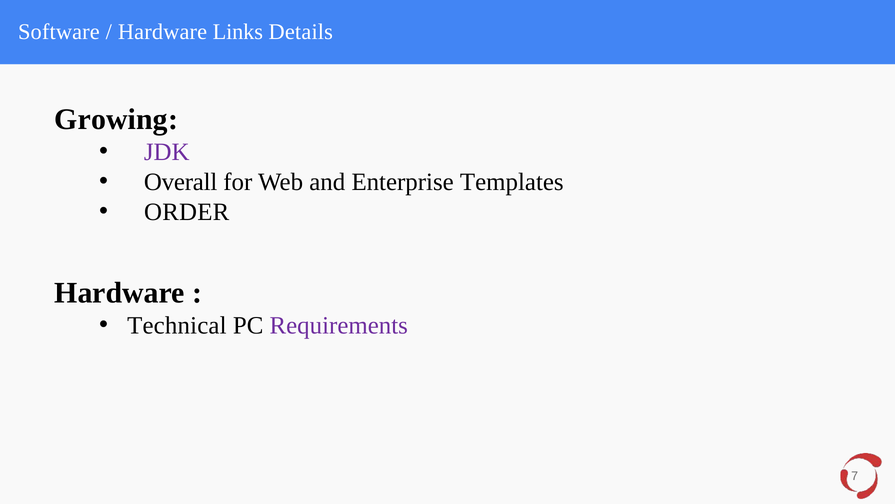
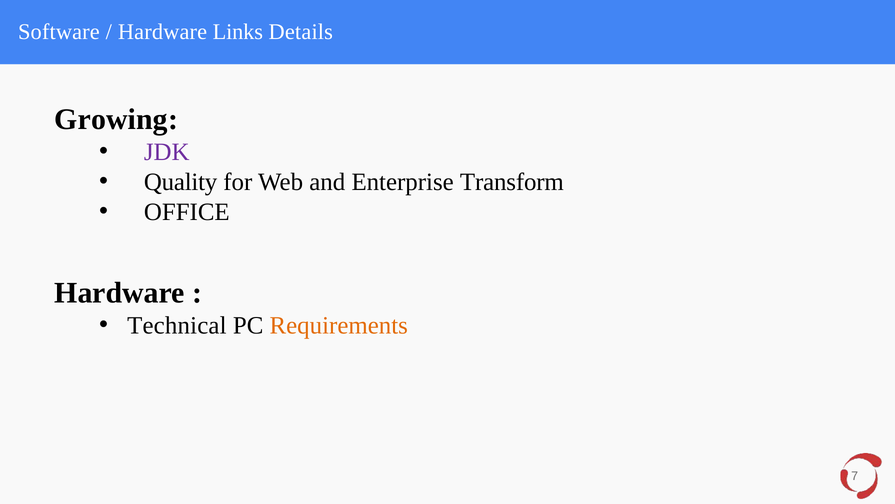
Overall: Overall -> Quality
Templates: Templates -> Transform
ORDER: ORDER -> OFFICE
Requirements colour: purple -> orange
